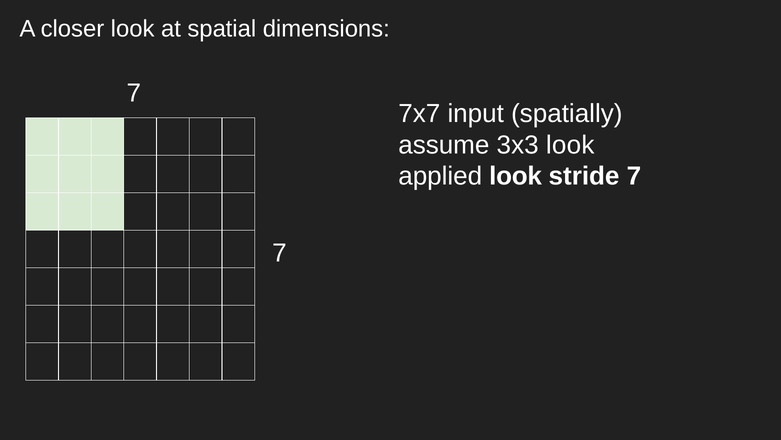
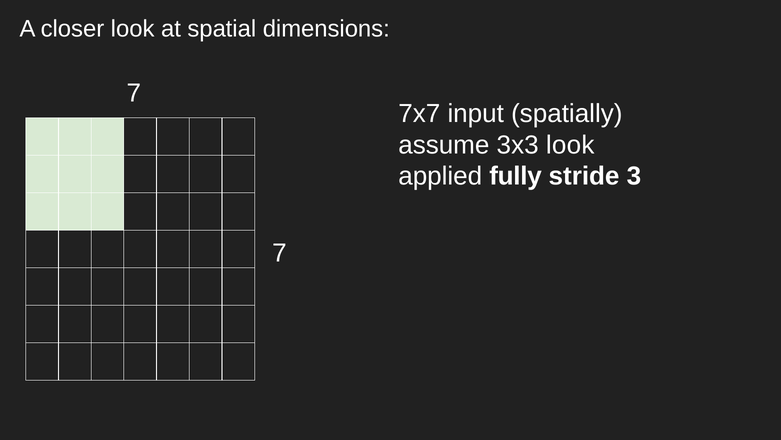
applied look: look -> fully
stride 7: 7 -> 3
